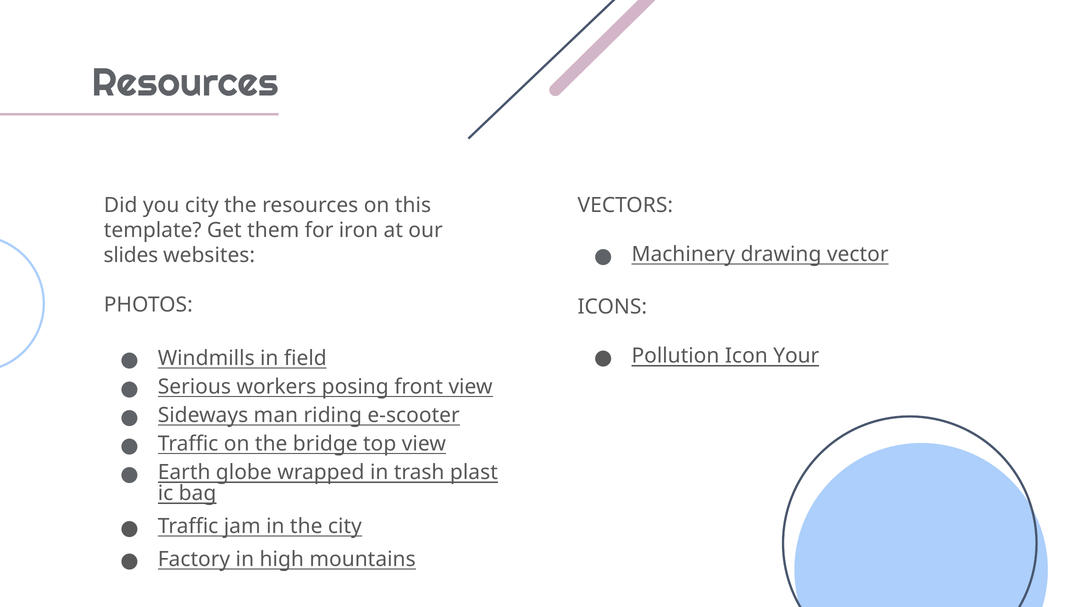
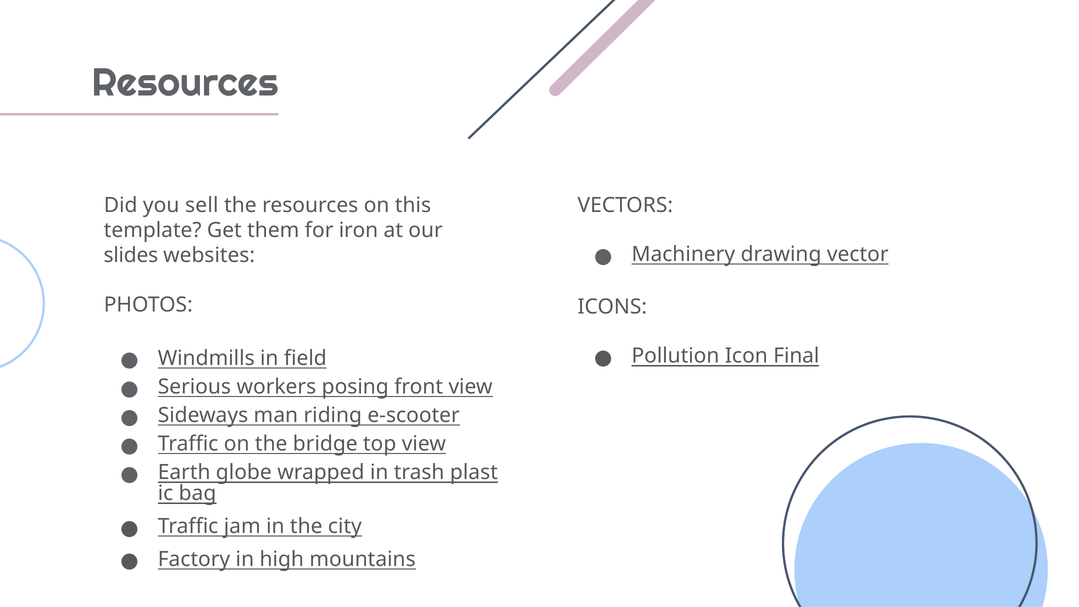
you city: city -> sell
Your: Your -> Final
